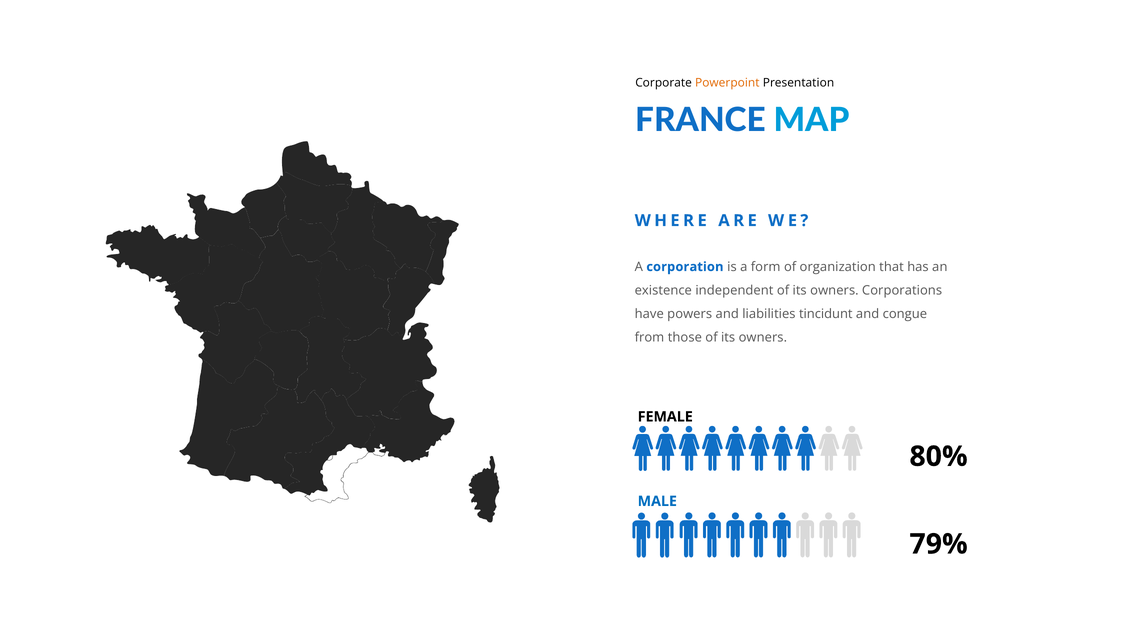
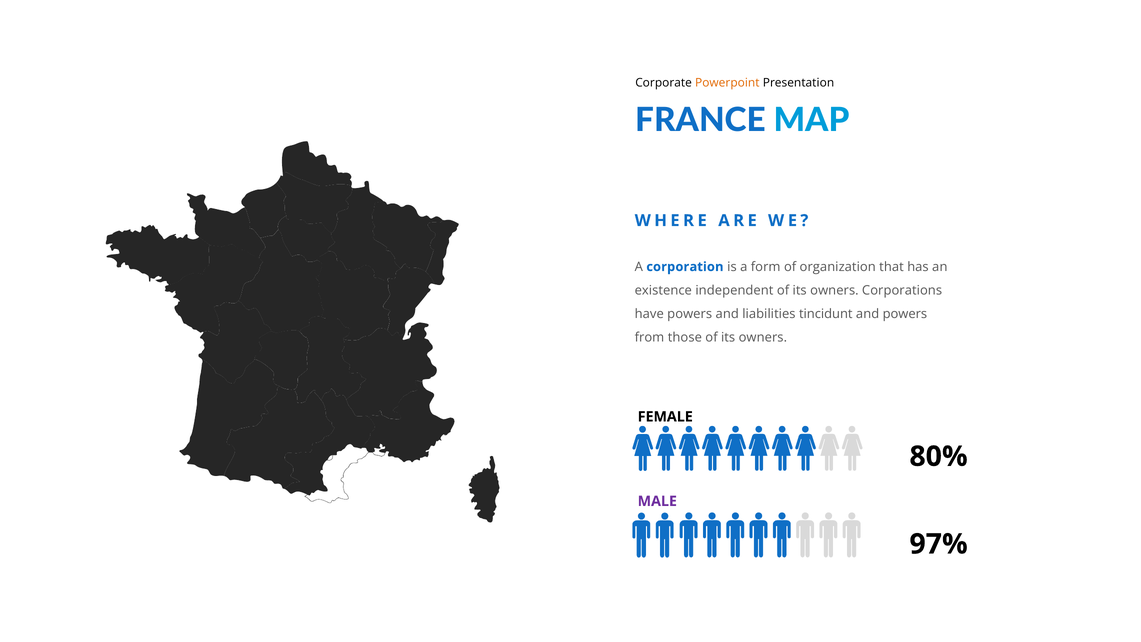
and congue: congue -> powers
MALE colour: blue -> purple
79%: 79% -> 97%
